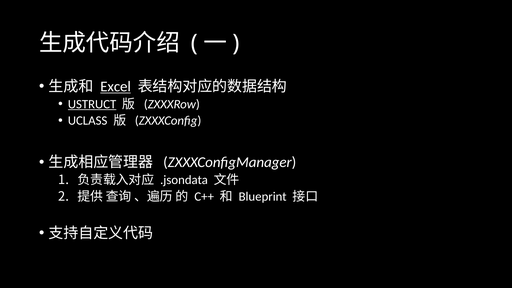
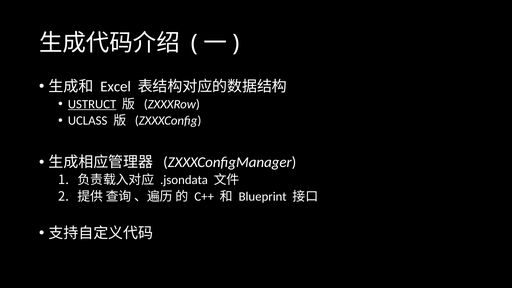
Excel underline: present -> none
